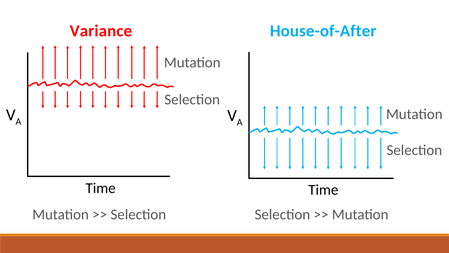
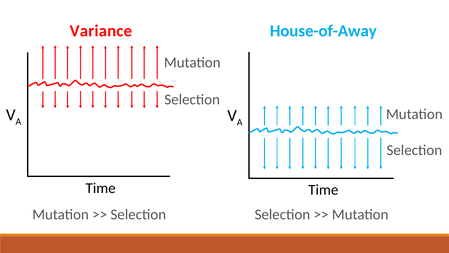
House-of-After: House-of-After -> House-of-Away
